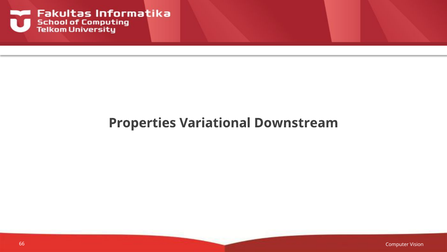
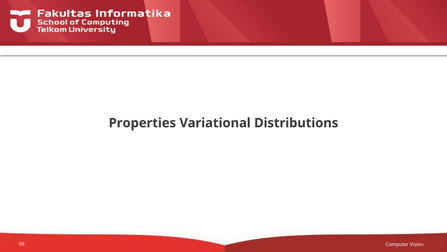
Downstream: Downstream -> Distributions
